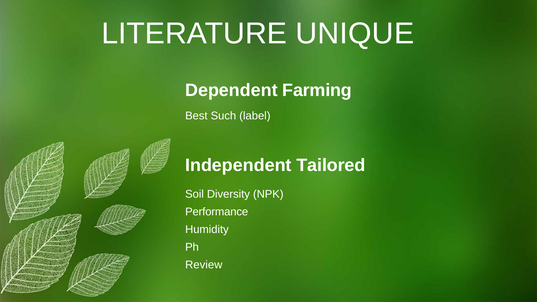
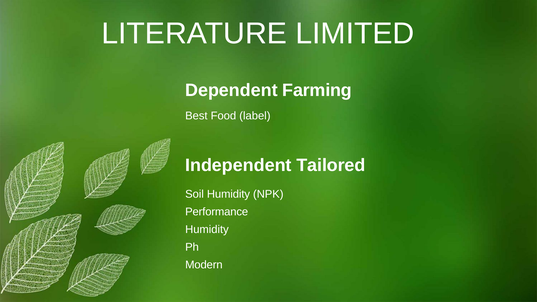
UNIQUE: UNIQUE -> LIMITED
Such: Such -> Food
Soil Diversity: Diversity -> Humidity
Review: Review -> Modern
